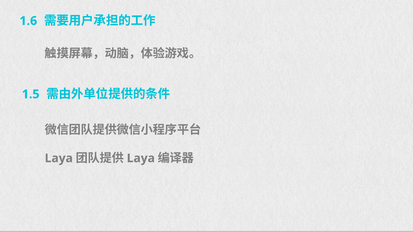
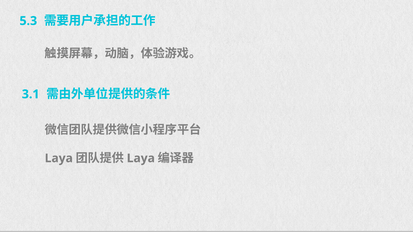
1.6: 1.6 -> 5.3
1.5: 1.5 -> 3.1
